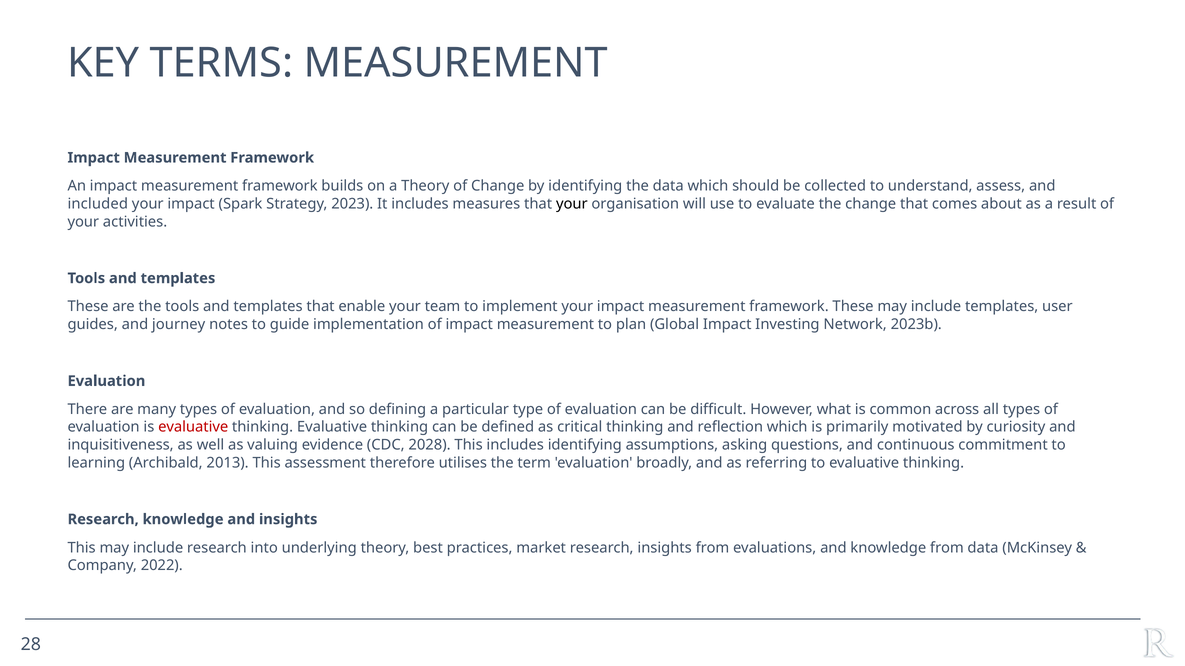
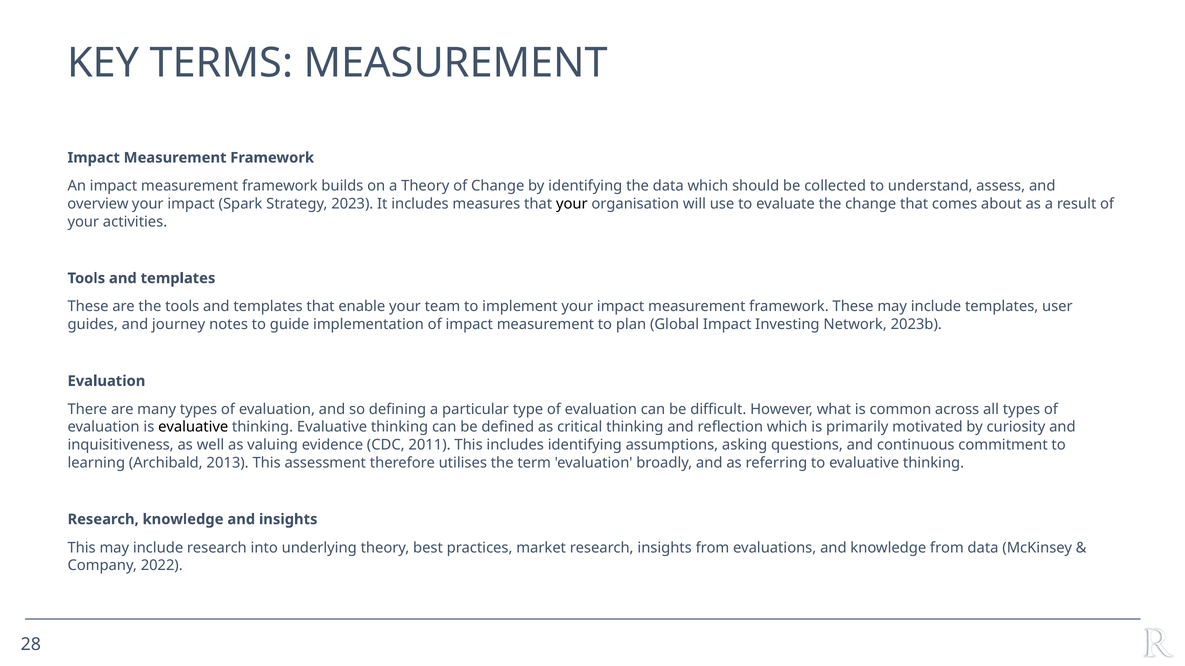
included: included -> overview
evaluative at (193, 427) colour: red -> black
2028: 2028 -> 2011
